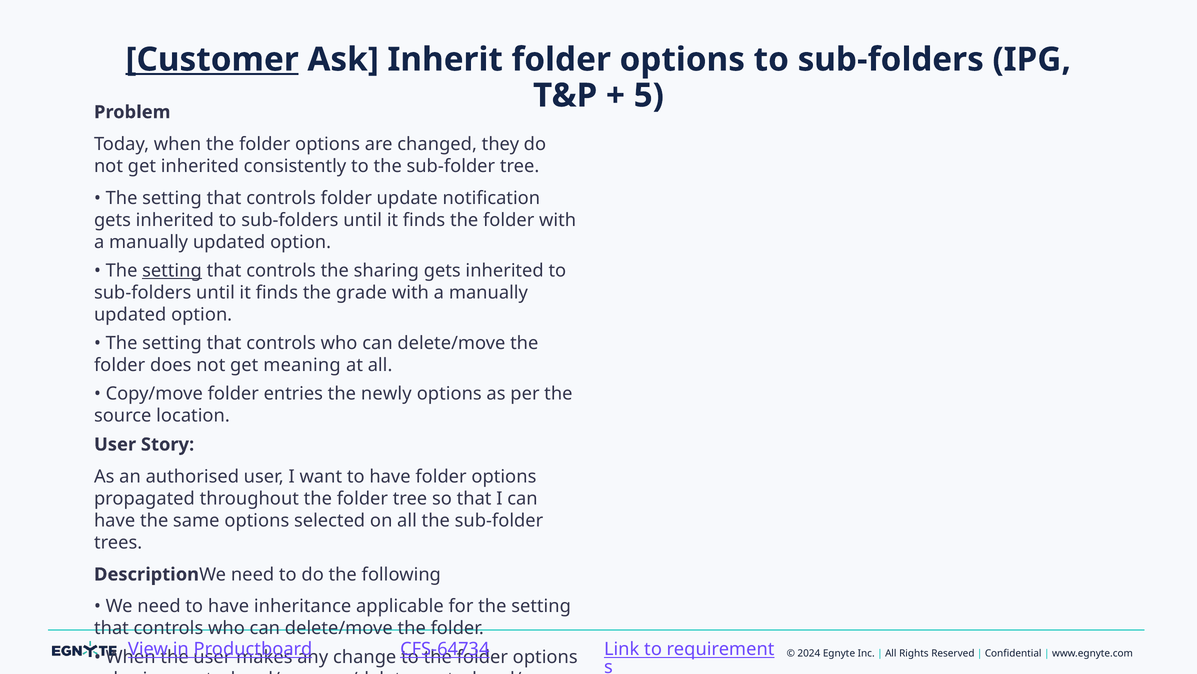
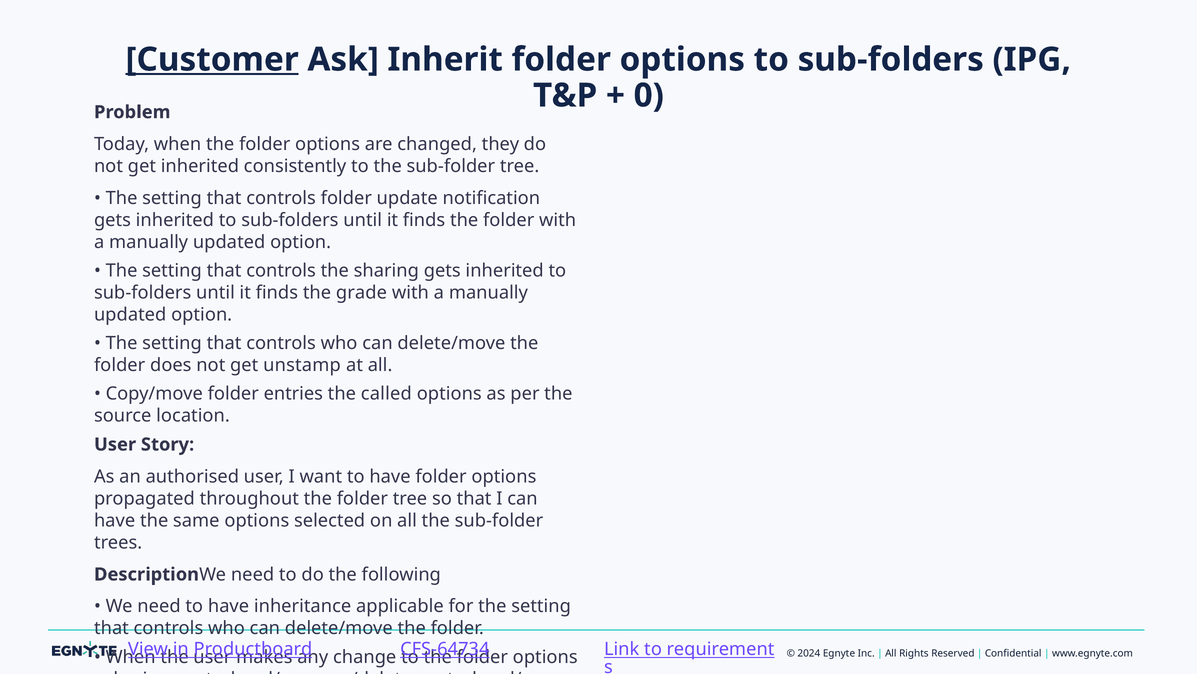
5: 5 -> 0
setting at (172, 270) underline: present -> none
meaning: meaning -> unstamp
newly: newly -> called
